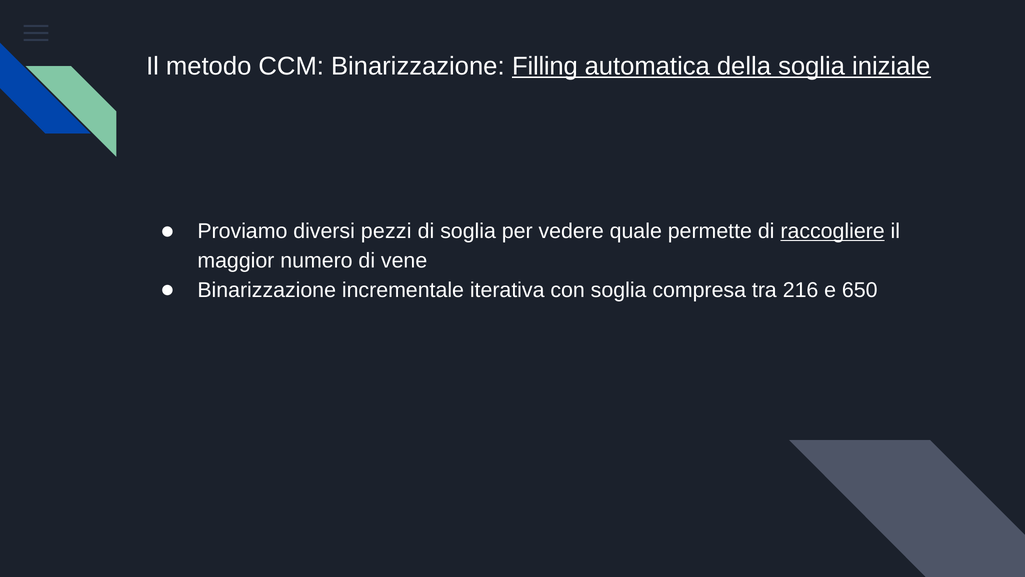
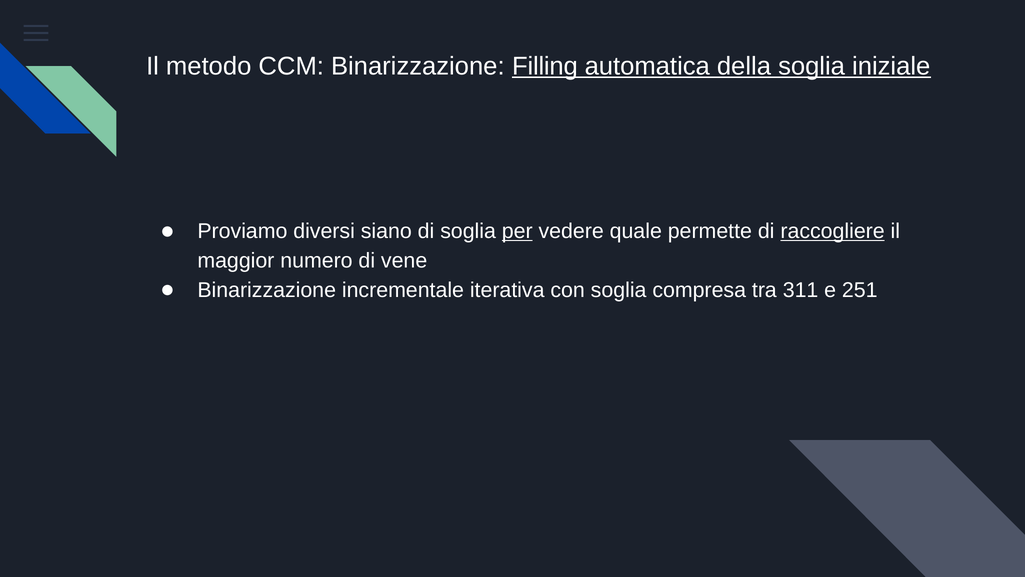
pezzi: pezzi -> siano
per underline: none -> present
216: 216 -> 311
650: 650 -> 251
